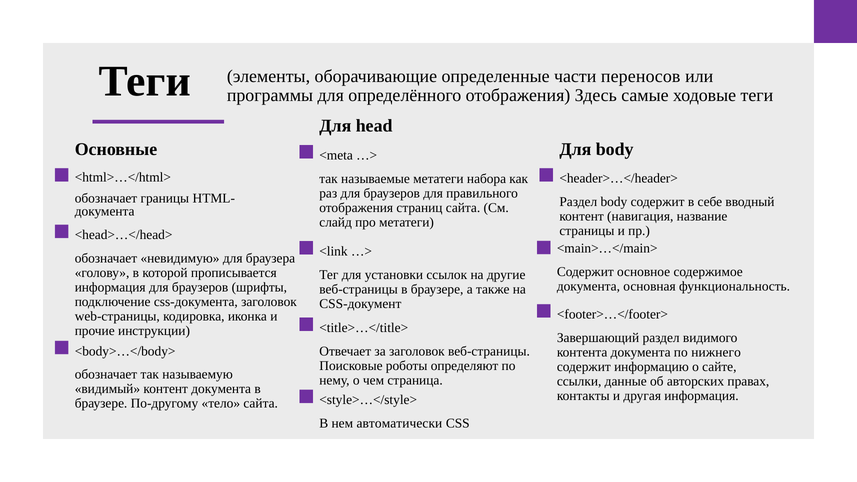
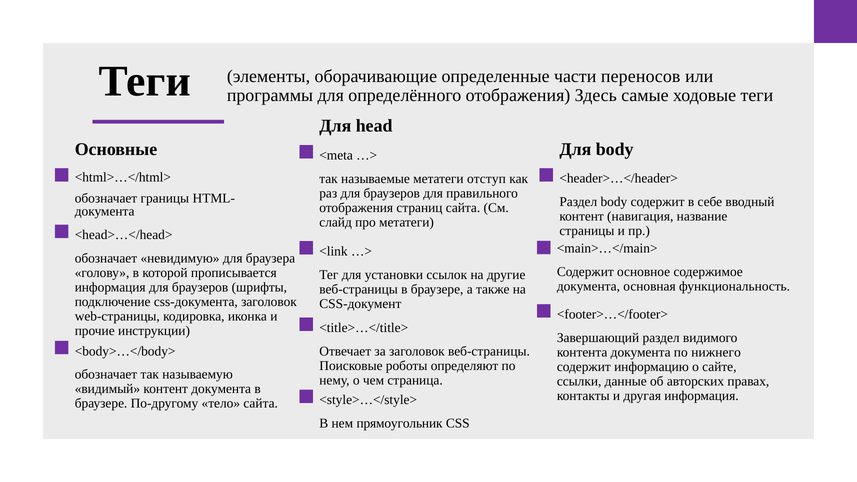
набора: набора -> отступ
автоматически: автоматически -> прямоугольник
